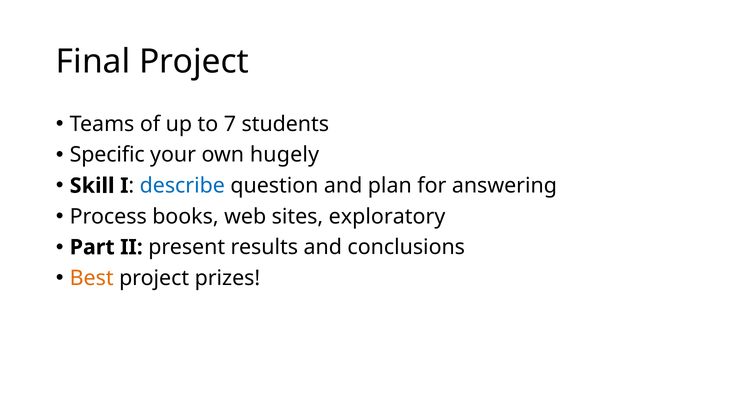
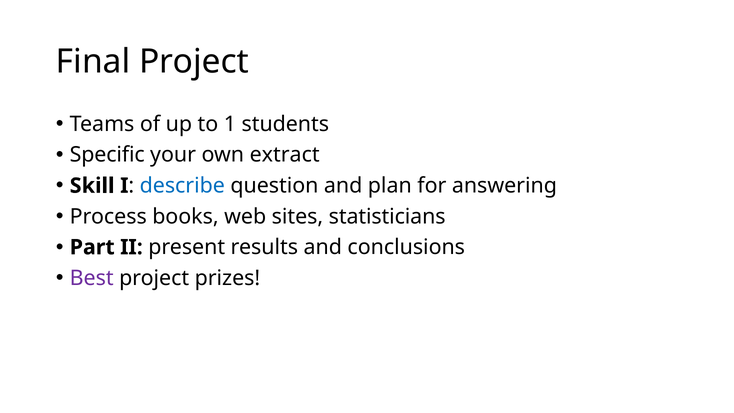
7: 7 -> 1
hugely: hugely -> extract
exploratory: exploratory -> statisticians
Best colour: orange -> purple
